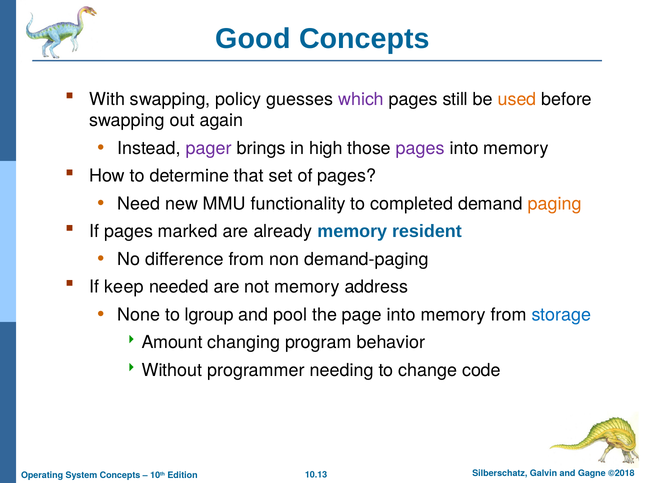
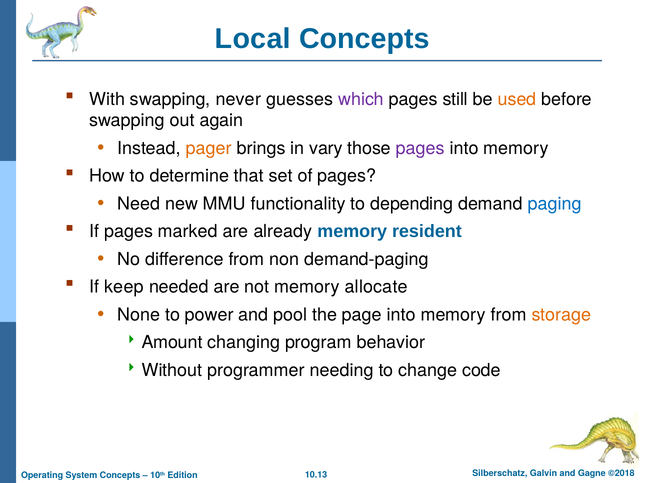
Good: Good -> Local
policy: policy -> never
pager colour: purple -> orange
high: high -> vary
completed: completed -> depending
paging colour: orange -> blue
address: address -> allocate
lgroup: lgroup -> power
storage colour: blue -> orange
